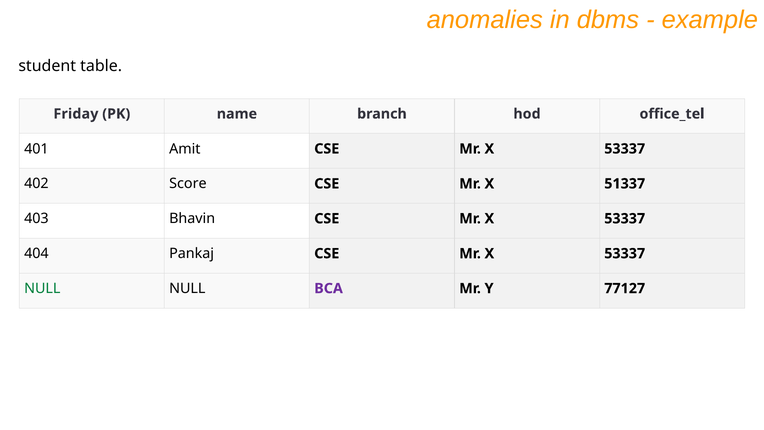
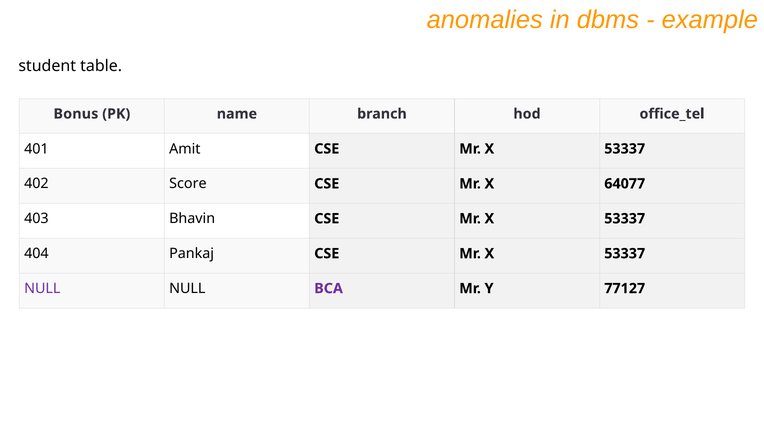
Friday: Friday -> Bonus
51337: 51337 -> 64077
NULL at (42, 288) colour: green -> purple
